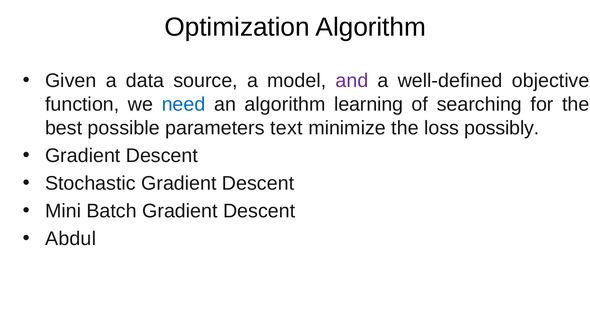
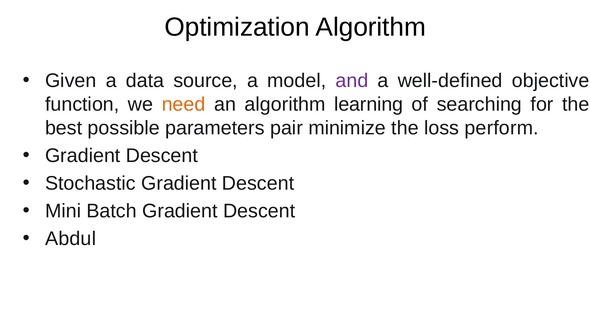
need colour: blue -> orange
text: text -> pair
possibly: possibly -> perform
